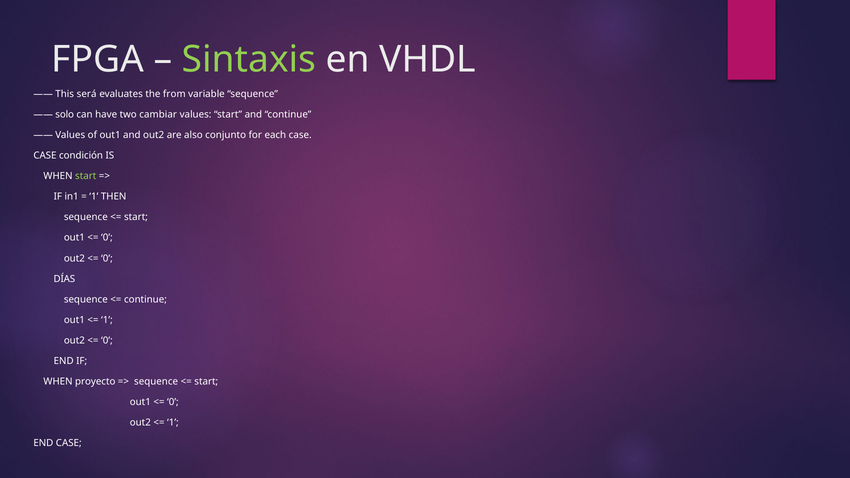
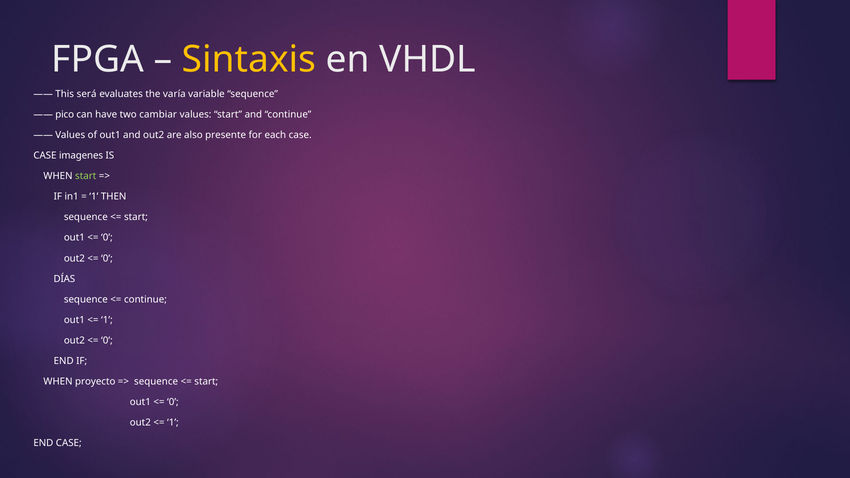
Sintaxis colour: light green -> yellow
from: from -> varía
solo: solo -> pico
conjunto: conjunto -> presente
condición: condición -> imagenes
